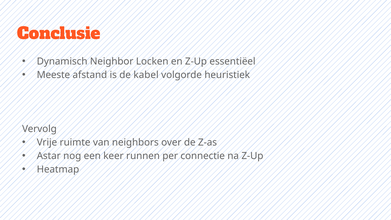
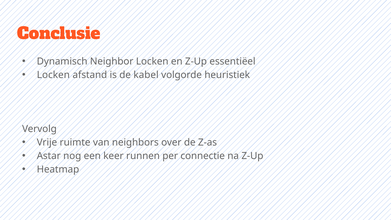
Meeste at (53, 75): Meeste -> Locken
